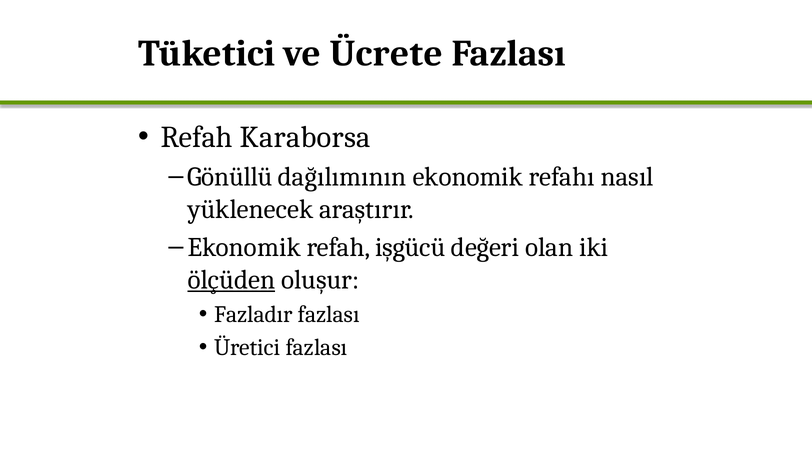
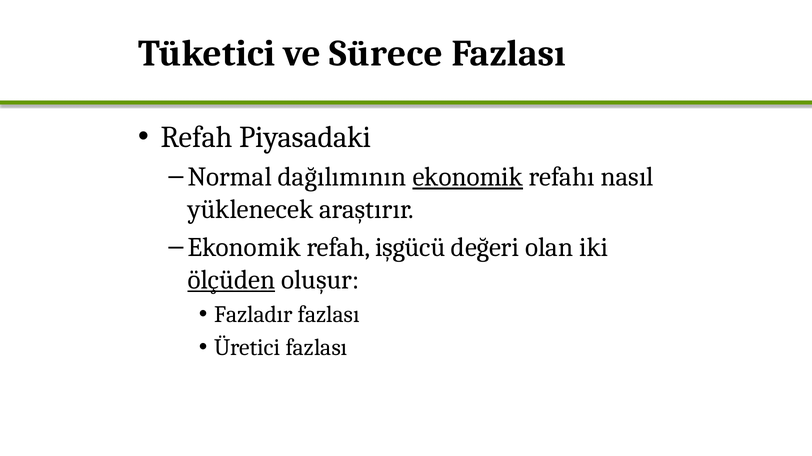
Ücrete: Ücrete -> Sürece
Karaborsa: Karaborsa -> Piyasadaki
Gönüllü: Gönüllü -> Normal
ekonomik at (468, 177) underline: none -> present
